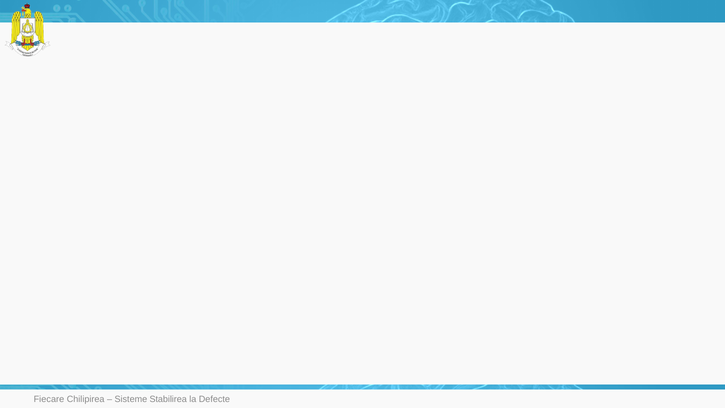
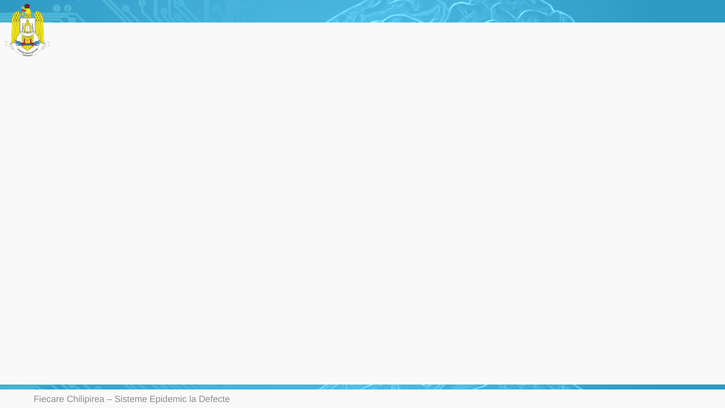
Stabilirea: Stabilirea -> Epidemic
